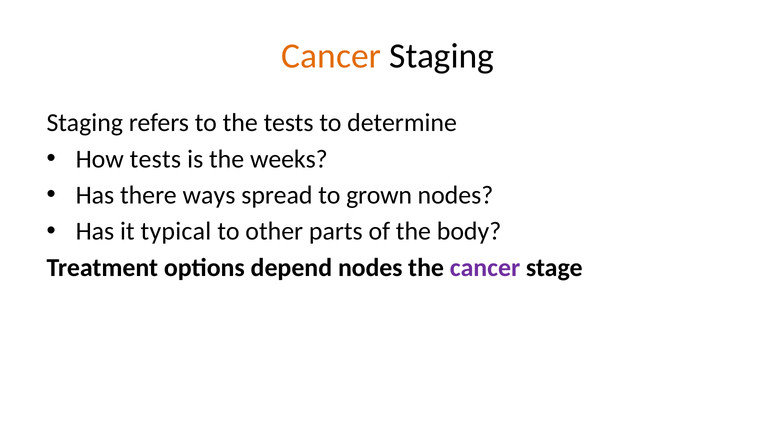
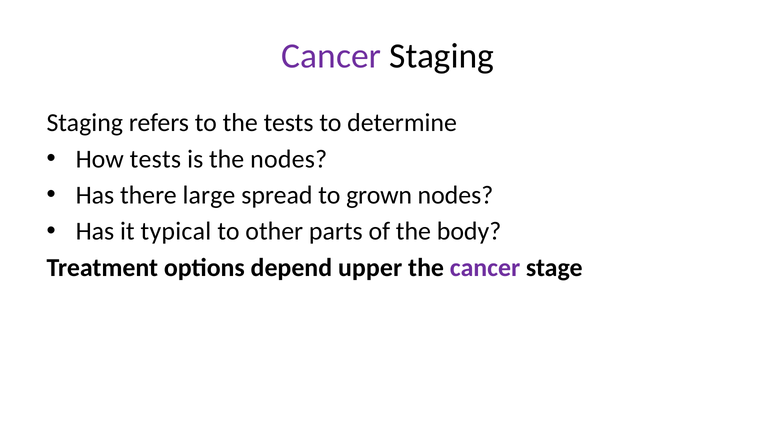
Cancer at (331, 56) colour: orange -> purple
the weeks: weeks -> nodes
ways: ways -> large
depend nodes: nodes -> upper
